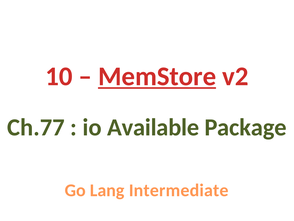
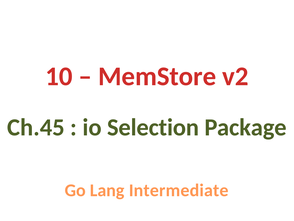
MemStore underline: present -> none
Ch.77: Ch.77 -> Ch.45
Available: Available -> Selection
